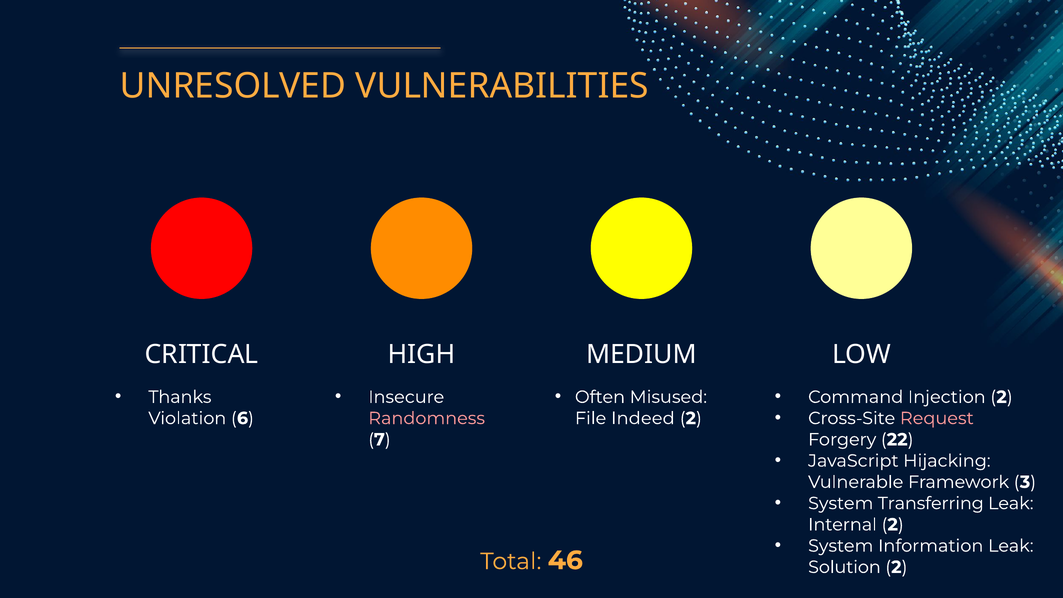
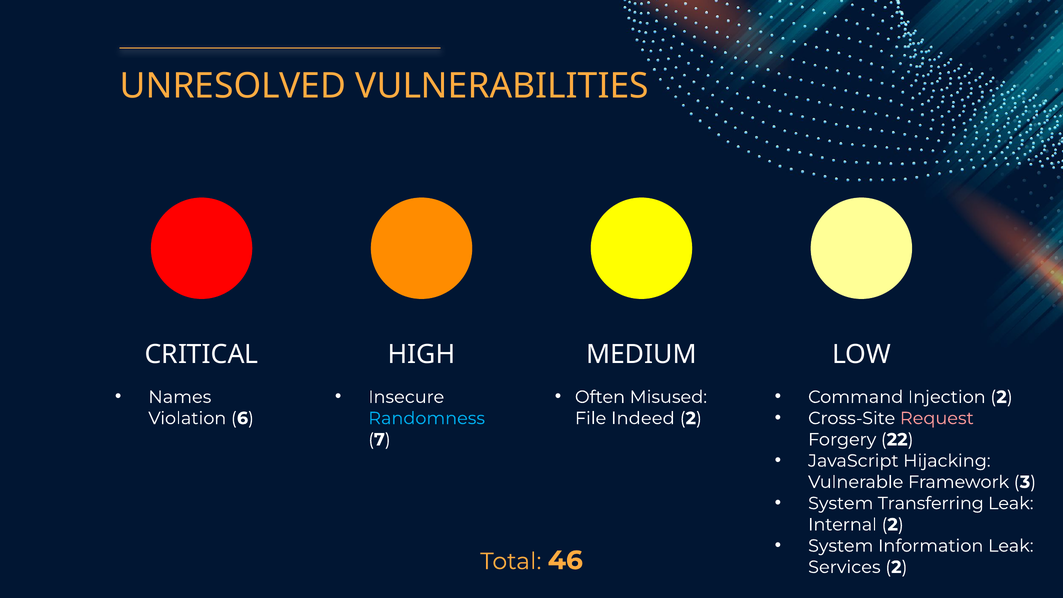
Thanks: Thanks -> Names
Randomness colour: pink -> light blue
Solution: Solution -> Services
